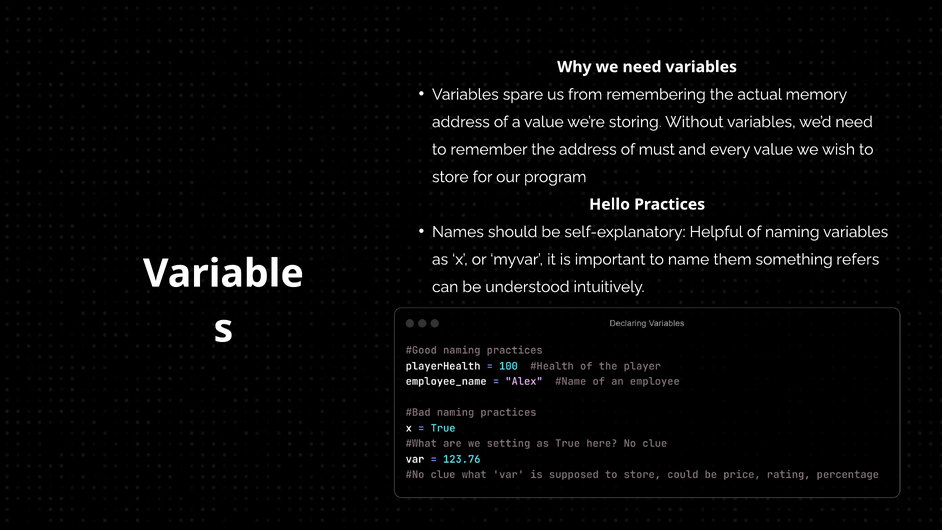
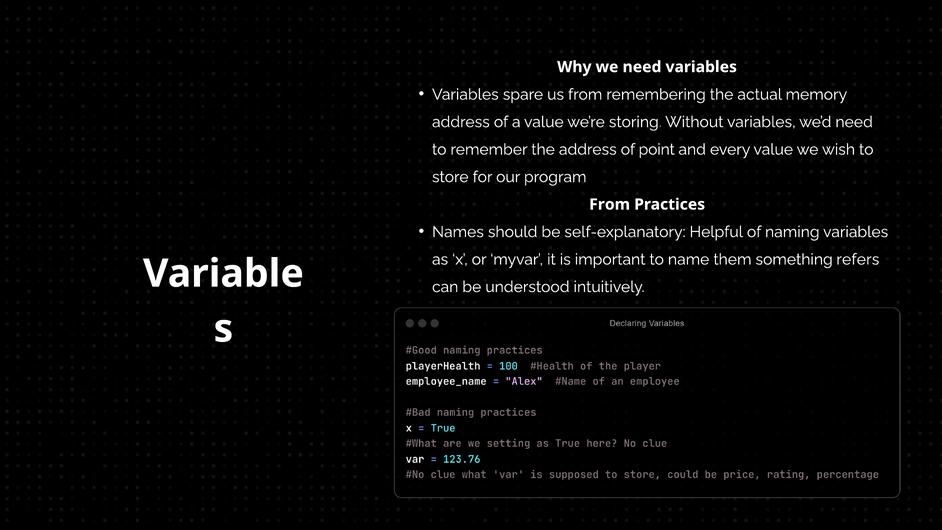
must: must -> point
Hello at (610, 204): Hello -> From
